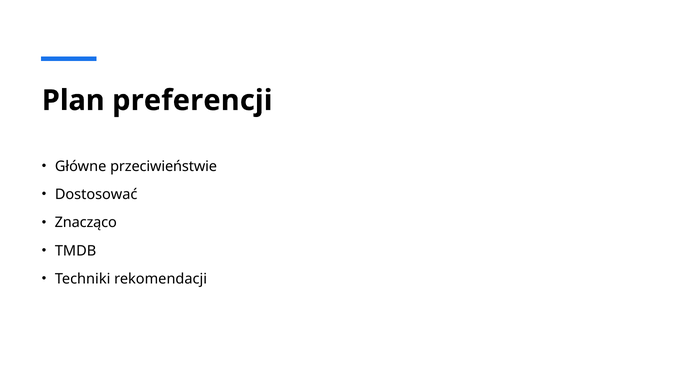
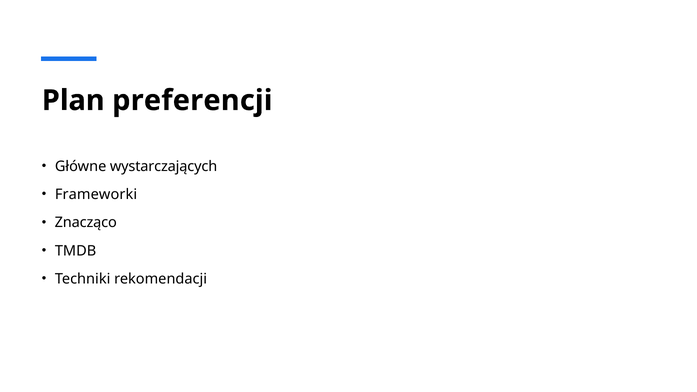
przeciwieństwie: przeciwieństwie -> wystarczających
Dostosować: Dostosować -> Frameworki
